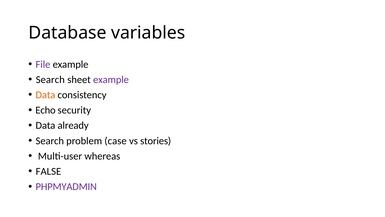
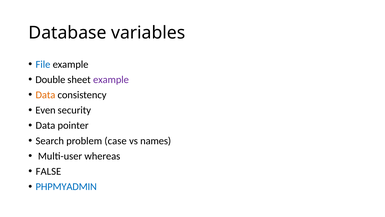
File colour: purple -> blue
Search at (50, 79): Search -> Double
Echo: Echo -> Even
already: already -> pointer
stories: stories -> names
PHPMYADMIN colour: purple -> blue
